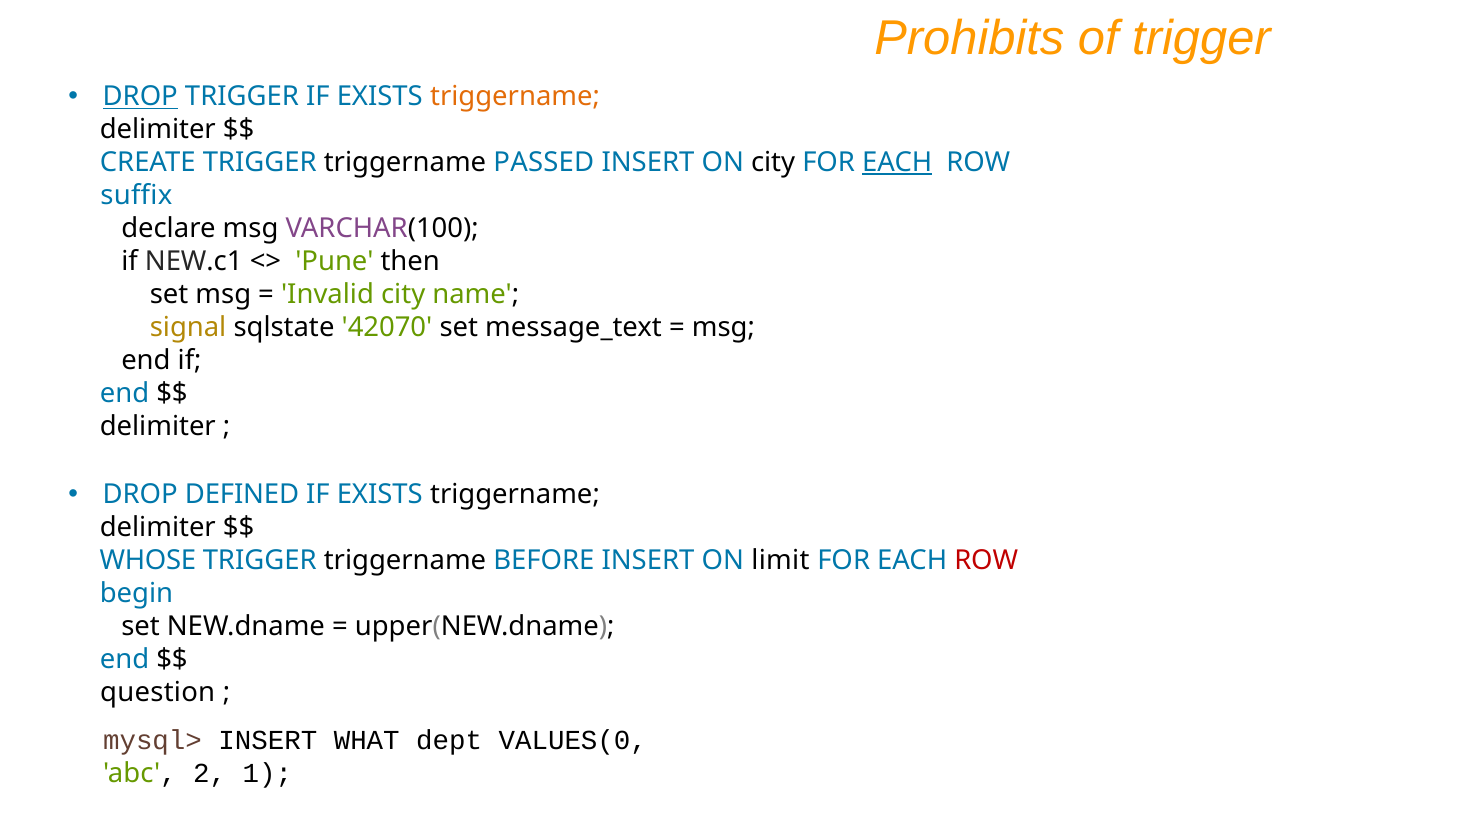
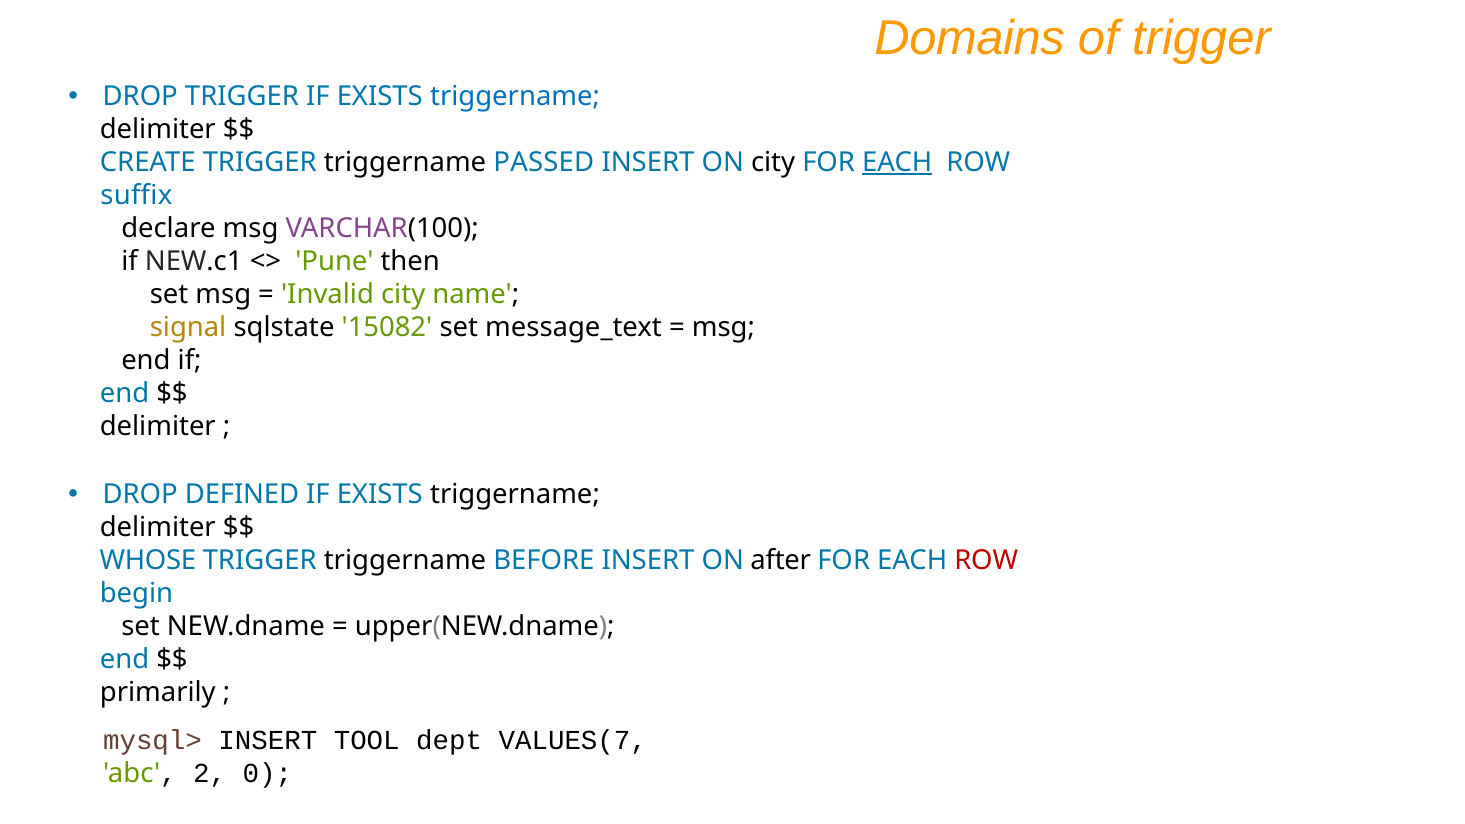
Prohibits: Prohibits -> Domains
DROP at (140, 97) underline: present -> none
triggername at (515, 97) colour: orange -> blue
42070: 42070 -> 15082
limit: limit -> after
question: question -> primarily
WHAT: WHAT -> TOOL
VALUES(0: VALUES(0 -> VALUES(7
1: 1 -> 0
